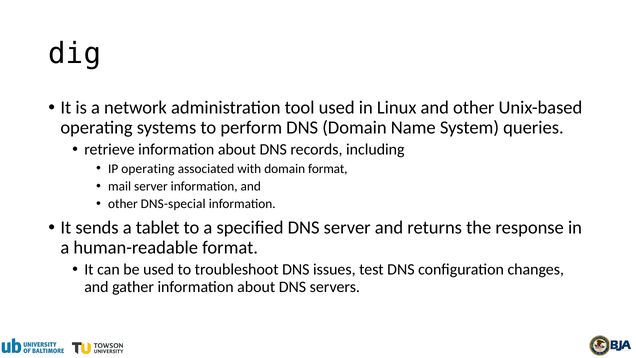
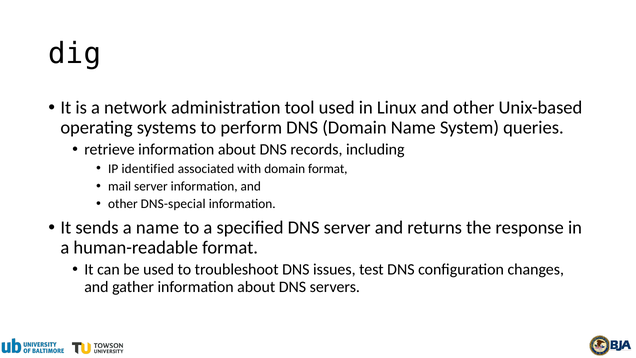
IP operating: operating -> identified
a tablet: tablet -> name
